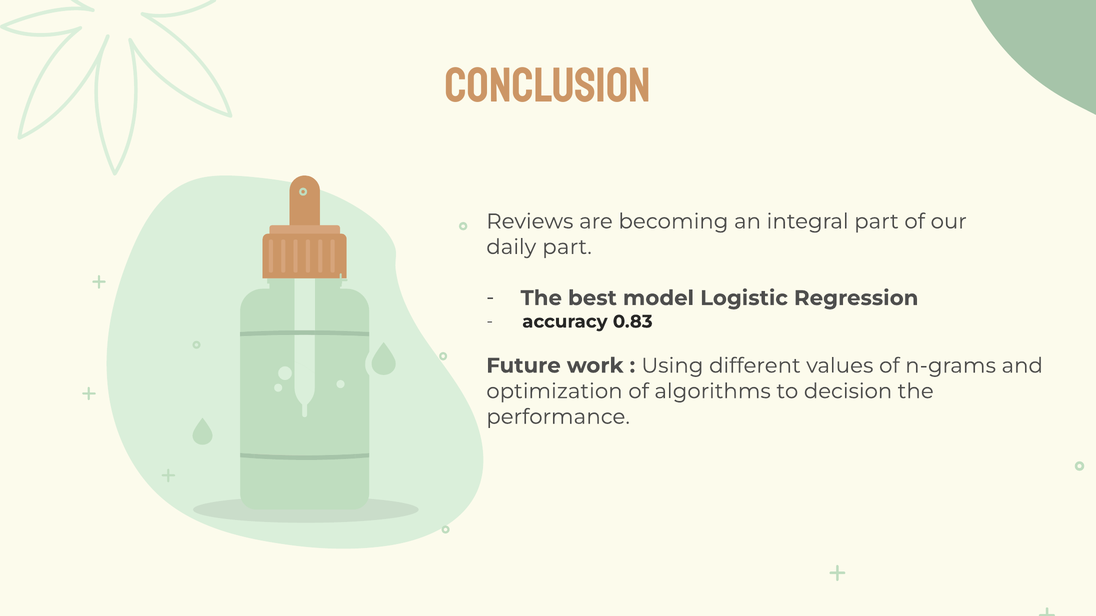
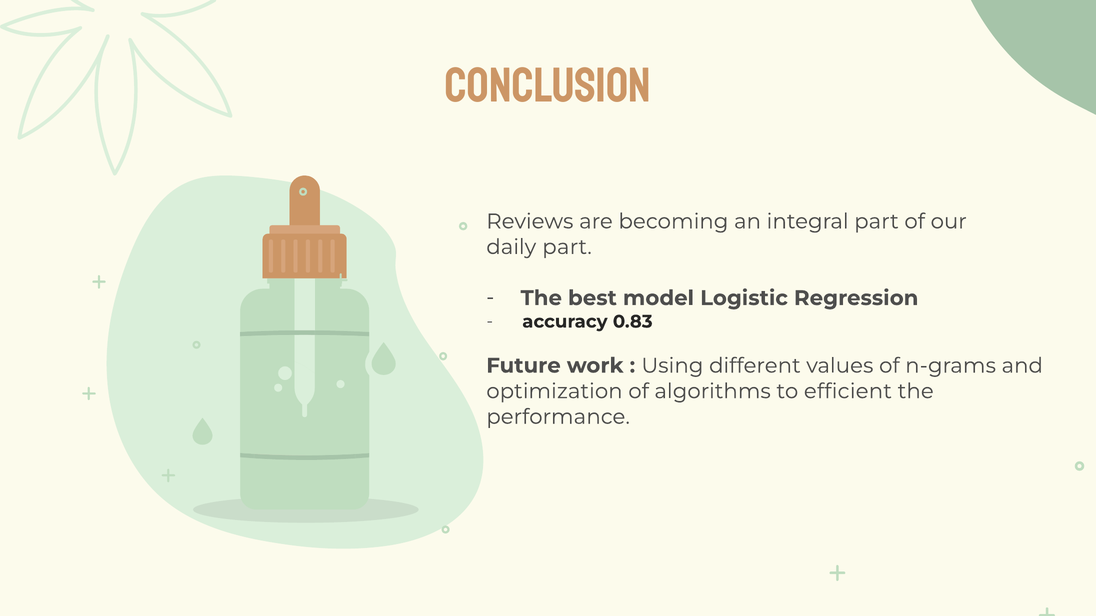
decision: decision -> efficient
